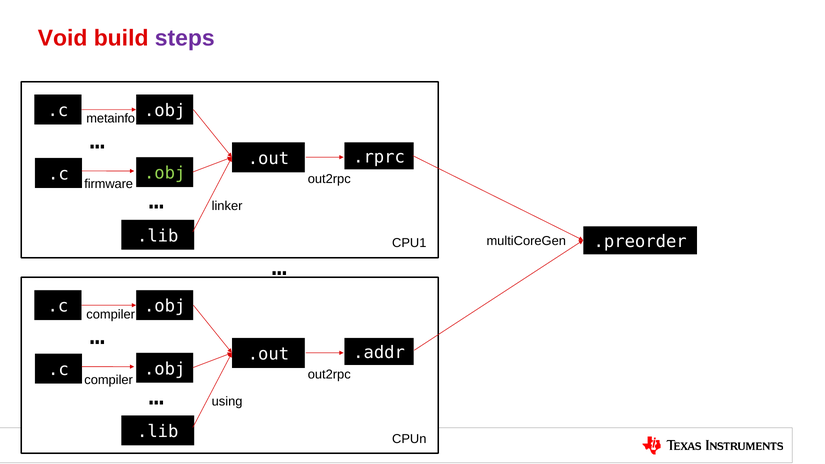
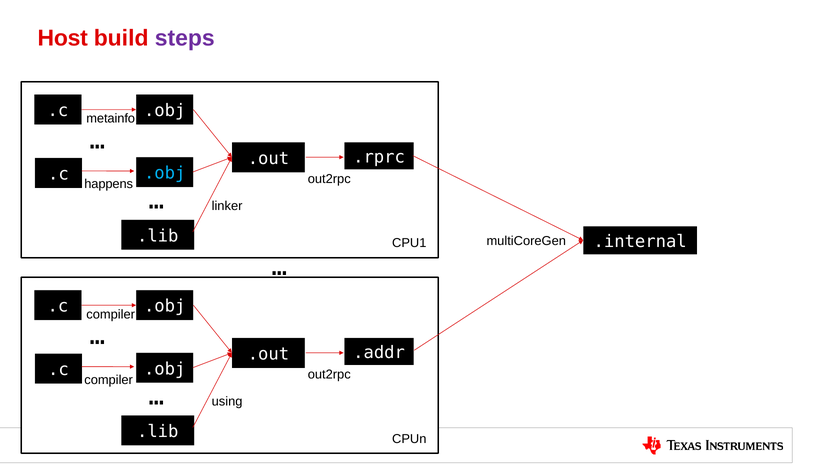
Void: Void -> Host
.obj at (165, 173) colour: light green -> light blue
firmware: firmware -> happens
.preorder: .preorder -> .internal
